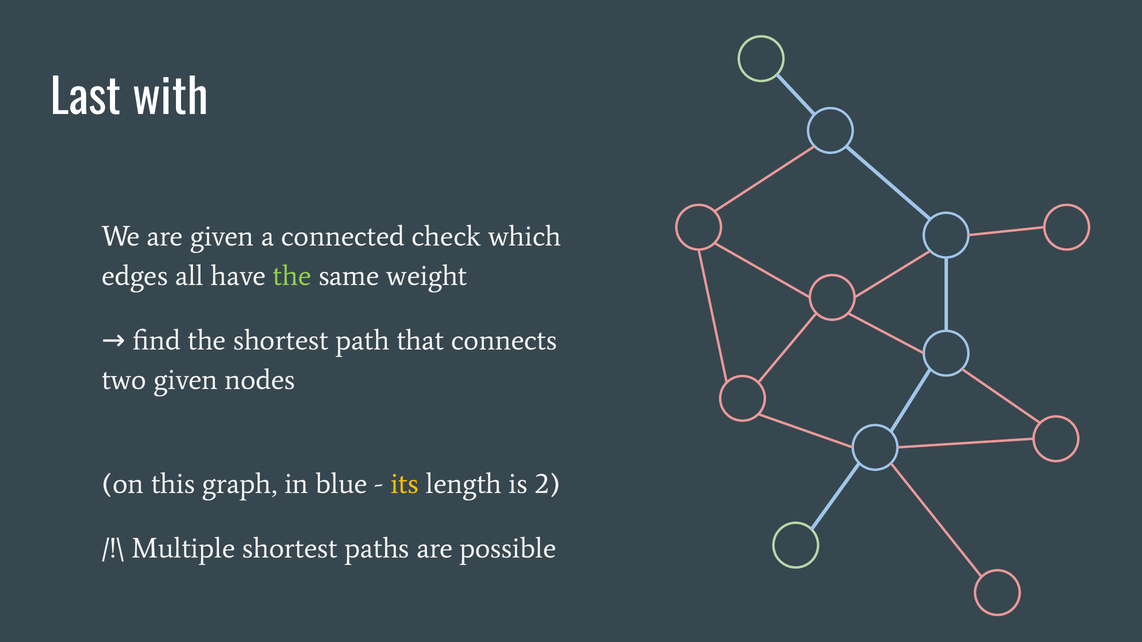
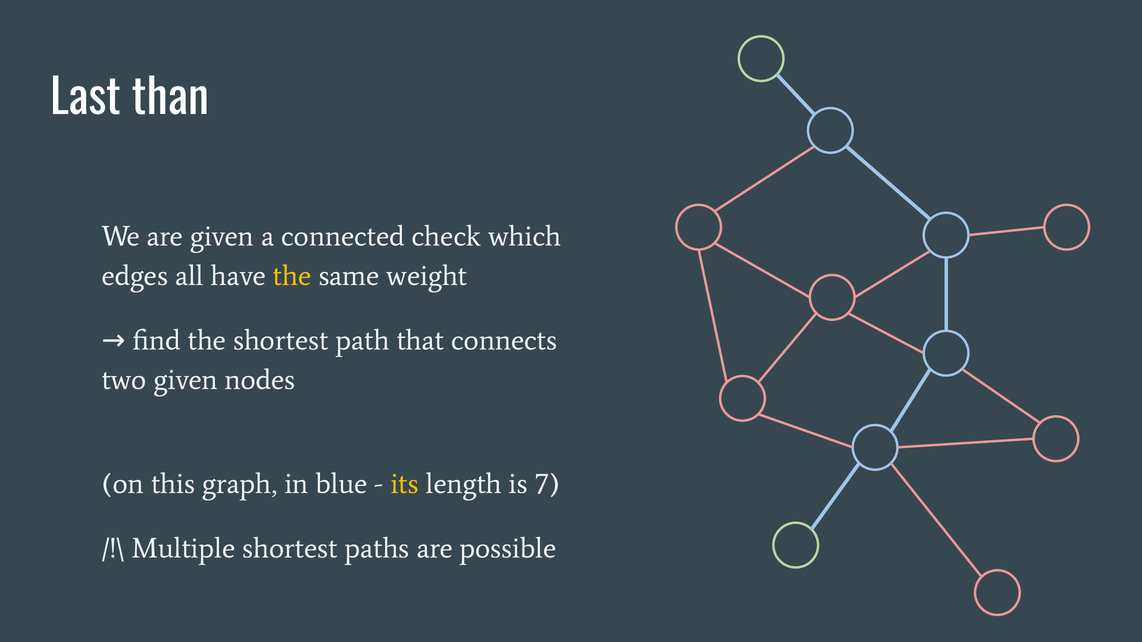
with: with -> than
the at (292, 276) colour: light green -> yellow
2: 2 -> 7
